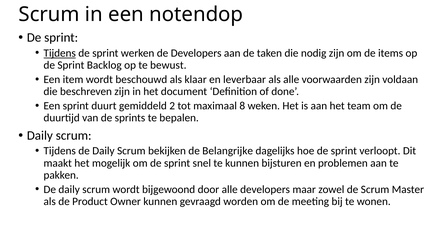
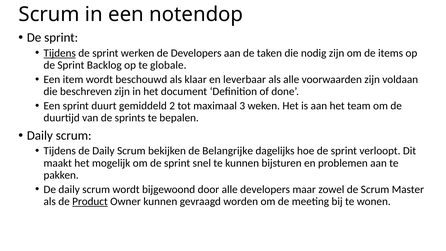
bewust: bewust -> globale
8: 8 -> 3
Product underline: none -> present
